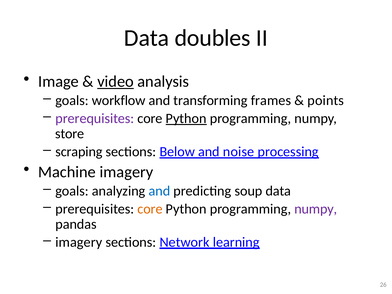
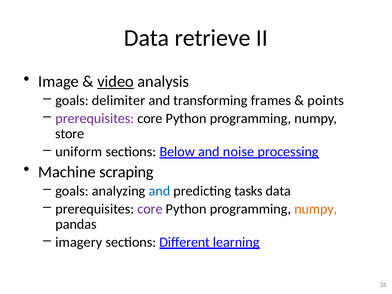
doubles: doubles -> retrieve
workflow: workflow -> delimiter
Python at (186, 118) underline: present -> none
scraping: scraping -> uniform
Machine imagery: imagery -> scraping
soup: soup -> tasks
core at (150, 209) colour: orange -> purple
numpy at (316, 209) colour: purple -> orange
Network: Network -> Different
